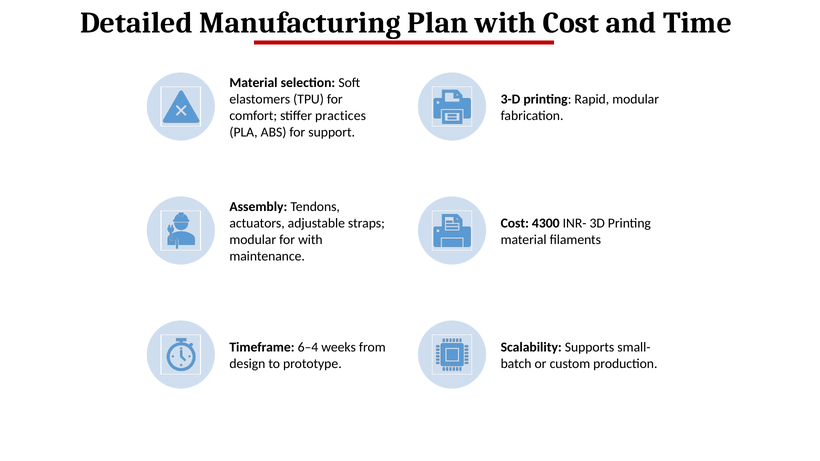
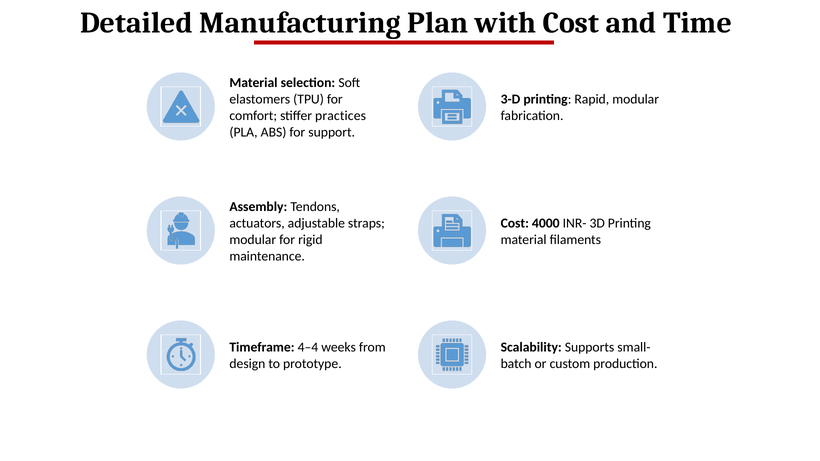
4300: 4300 -> 4000
for with: with -> rigid
6–4: 6–4 -> 4–4
